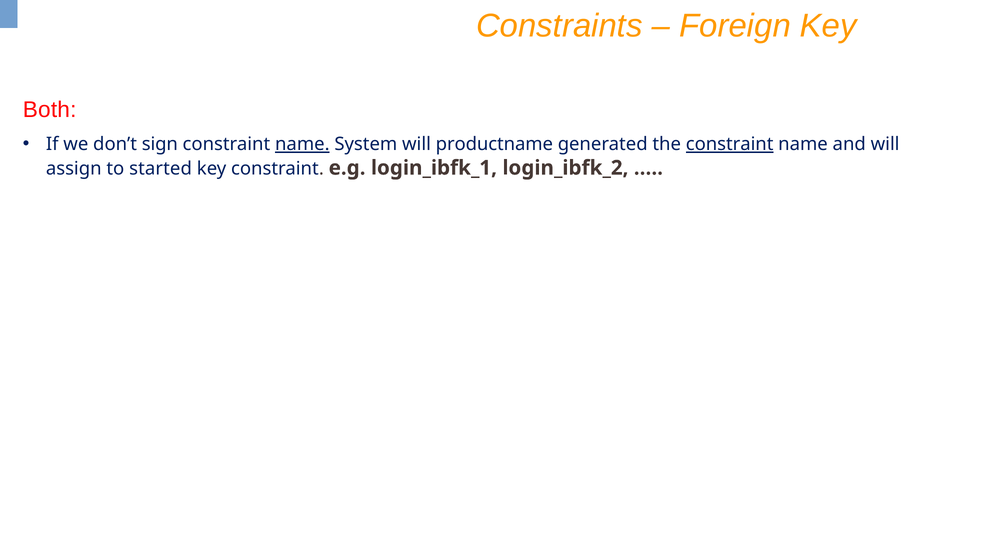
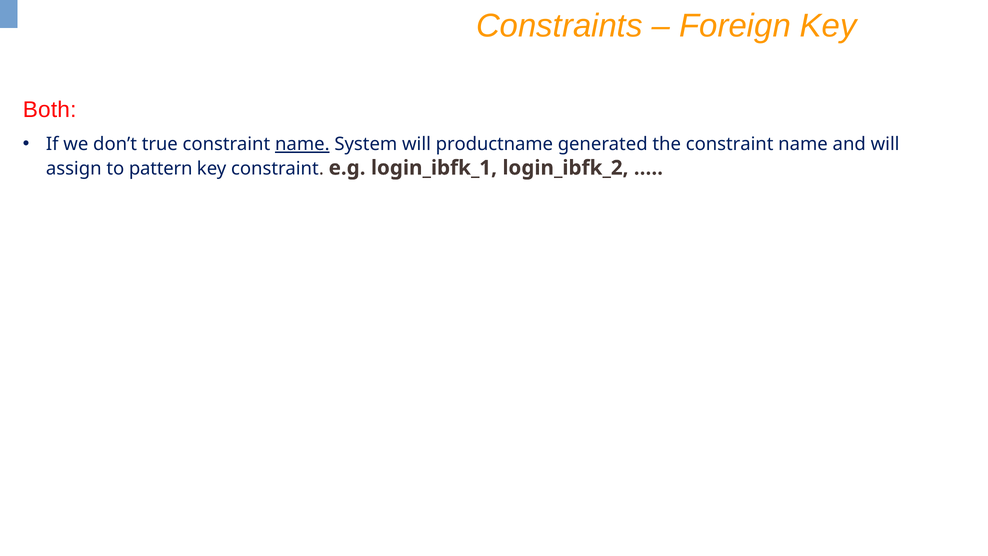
sign: sign -> true
constraint at (730, 144) underline: present -> none
started: started -> pattern
